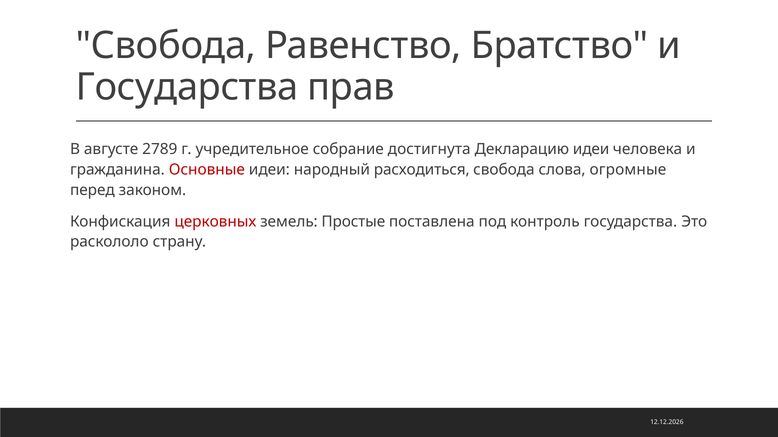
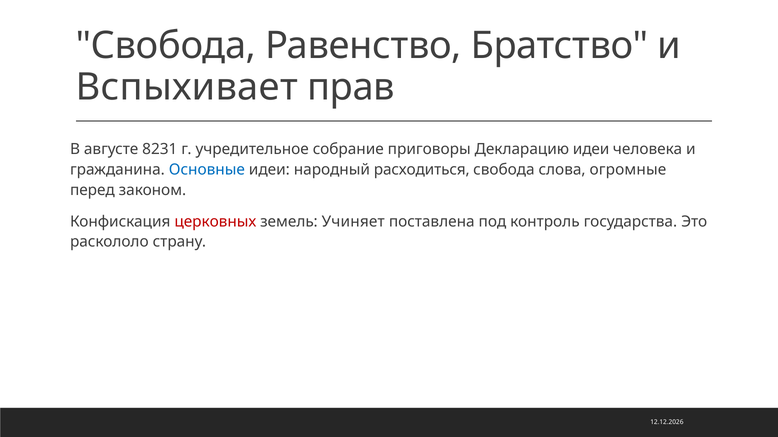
Государства at (187, 87): Государства -> Вспыхивает
2789: 2789 -> 8231
достигнута: достигнута -> приговоры
Основные colour: red -> blue
Простые: Простые -> Учиняет
